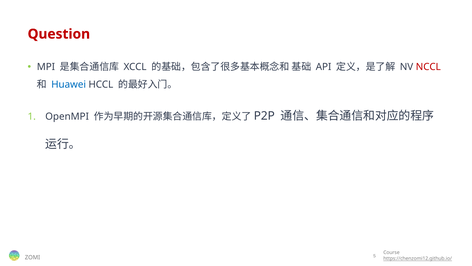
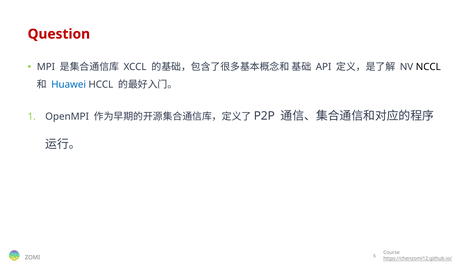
NCCL colour: red -> black
